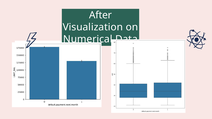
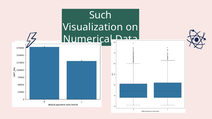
After: After -> Such
